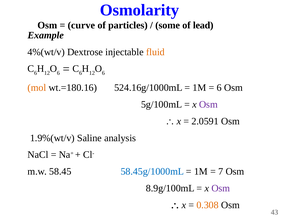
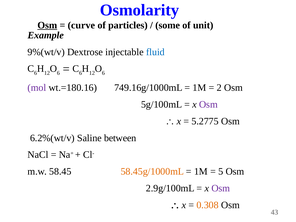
Osm at (47, 25) underline: none -> present
lead: lead -> unit
4%(wt/v: 4%(wt/v -> 9%(wt/v
fluid colour: orange -> blue
mol colour: orange -> purple
524.16g/1000mL: 524.16g/1000mL -> 749.16g/1000mL
6 at (219, 88): 6 -> 2
2.0591: 2.0591 -> 5.2775
1.9%(wt/v: 1.9%(wt/v -> 6.2%(wt/v
analysis: analysis -> between
58.45g/1000mL colour: blue -> orange
7: 7 -> 5
8.9g/100mL: 8.9g/100mL -> 2.9g/100mL
